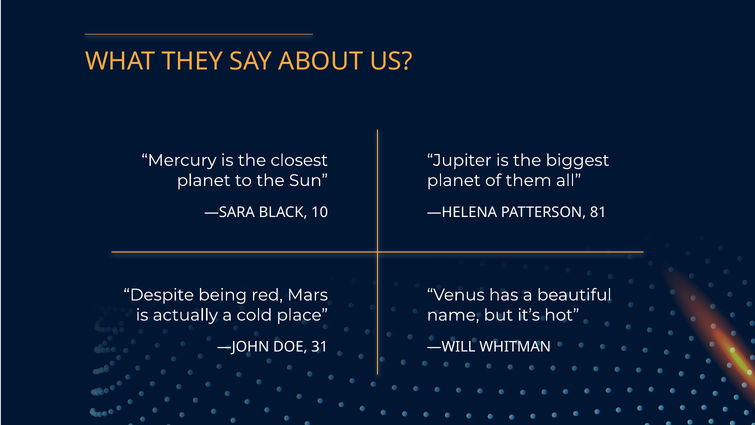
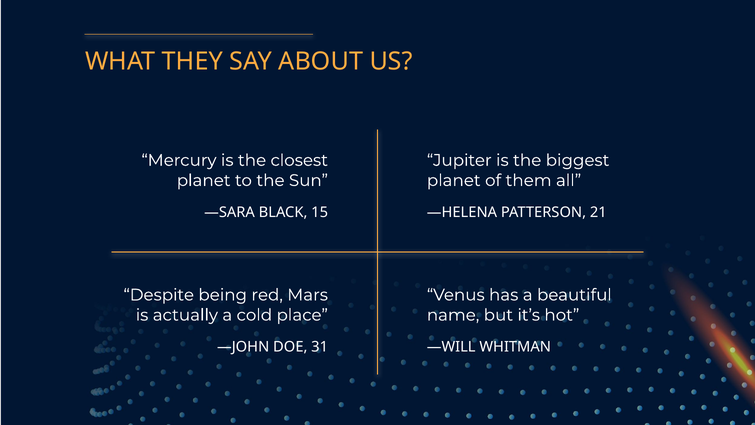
10: 10 -> 15
81: 81 -> 21
